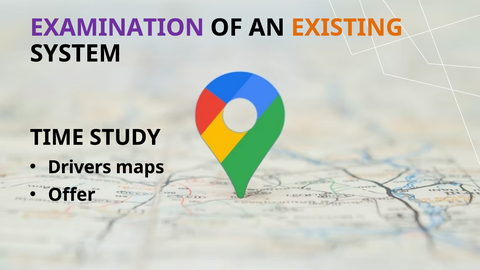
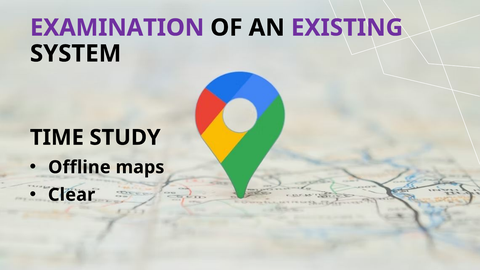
EXISTING colour: orange -> purple
Drivers: Drivers -> Offline
Offer: Offer -> Clear
